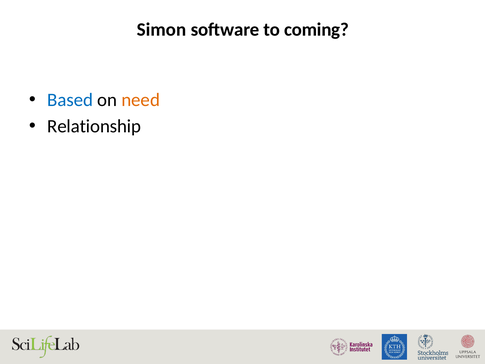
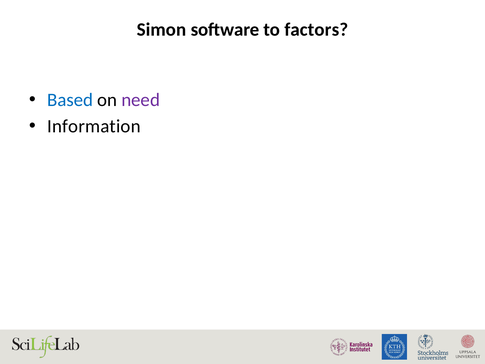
coming: coming -> factors
need colour: orange -> purple
Relationship: Relationship -> Information
